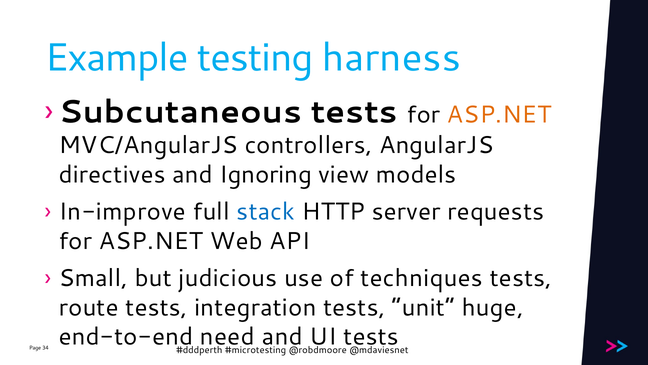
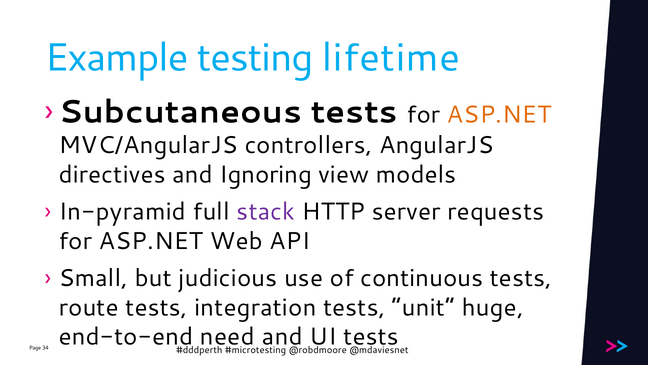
harness: harness -> lifetime
In-improve: In-improve -> In-pyramid
stack colour: blue -> purple
techniques: techniques -> continuous
